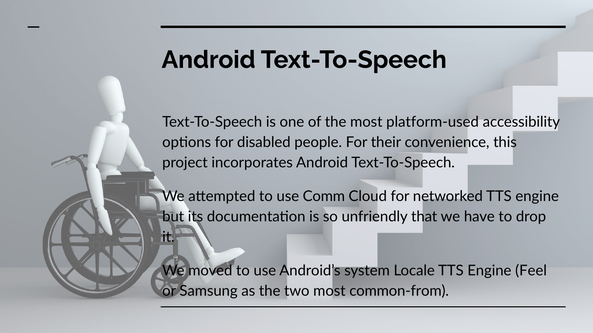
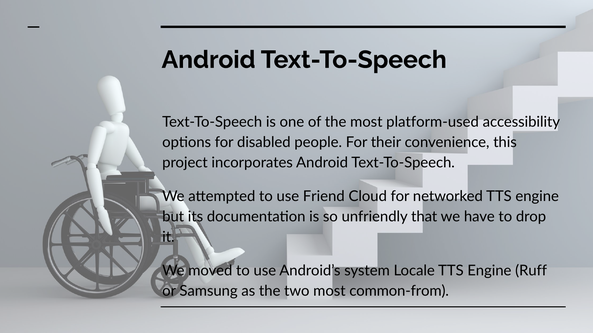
Comm: Comm -> Friend
Feel: Feel -> Ruff
